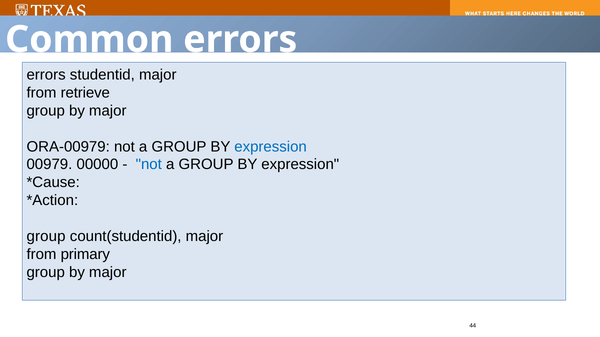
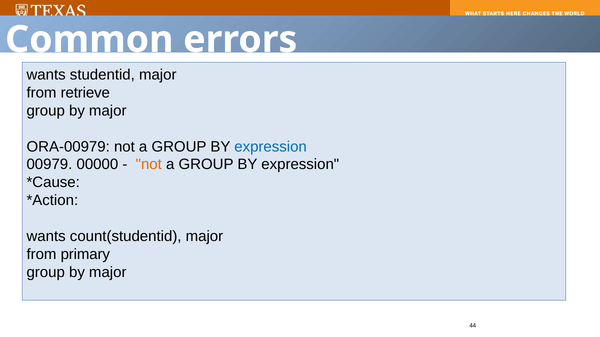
errors at (46, 75): errors -> wants
not at (149, 165) colour: blue -> orange
group at (46, 237): group -> wants
